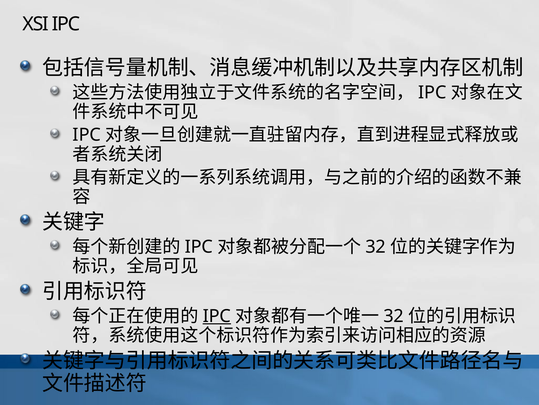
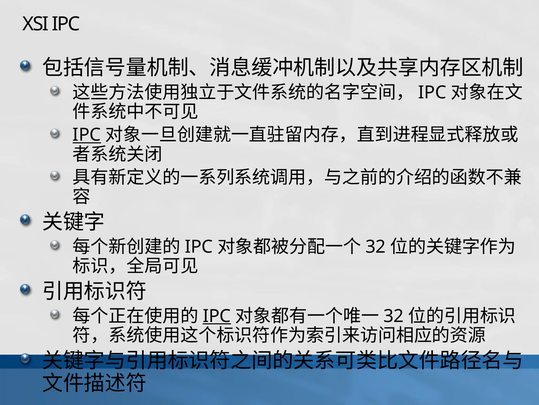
IPC at (87, 135) underline: none -> present
